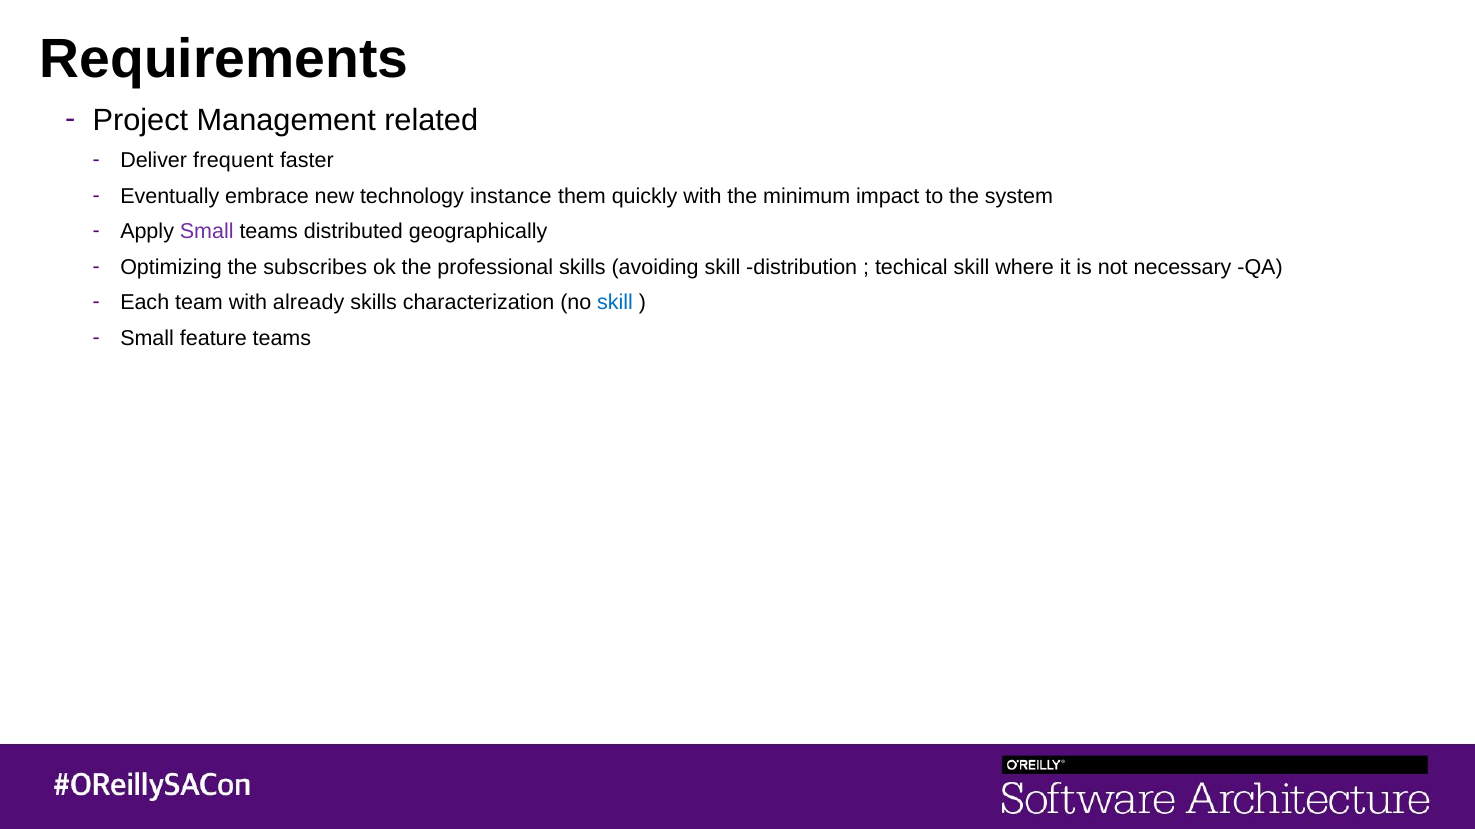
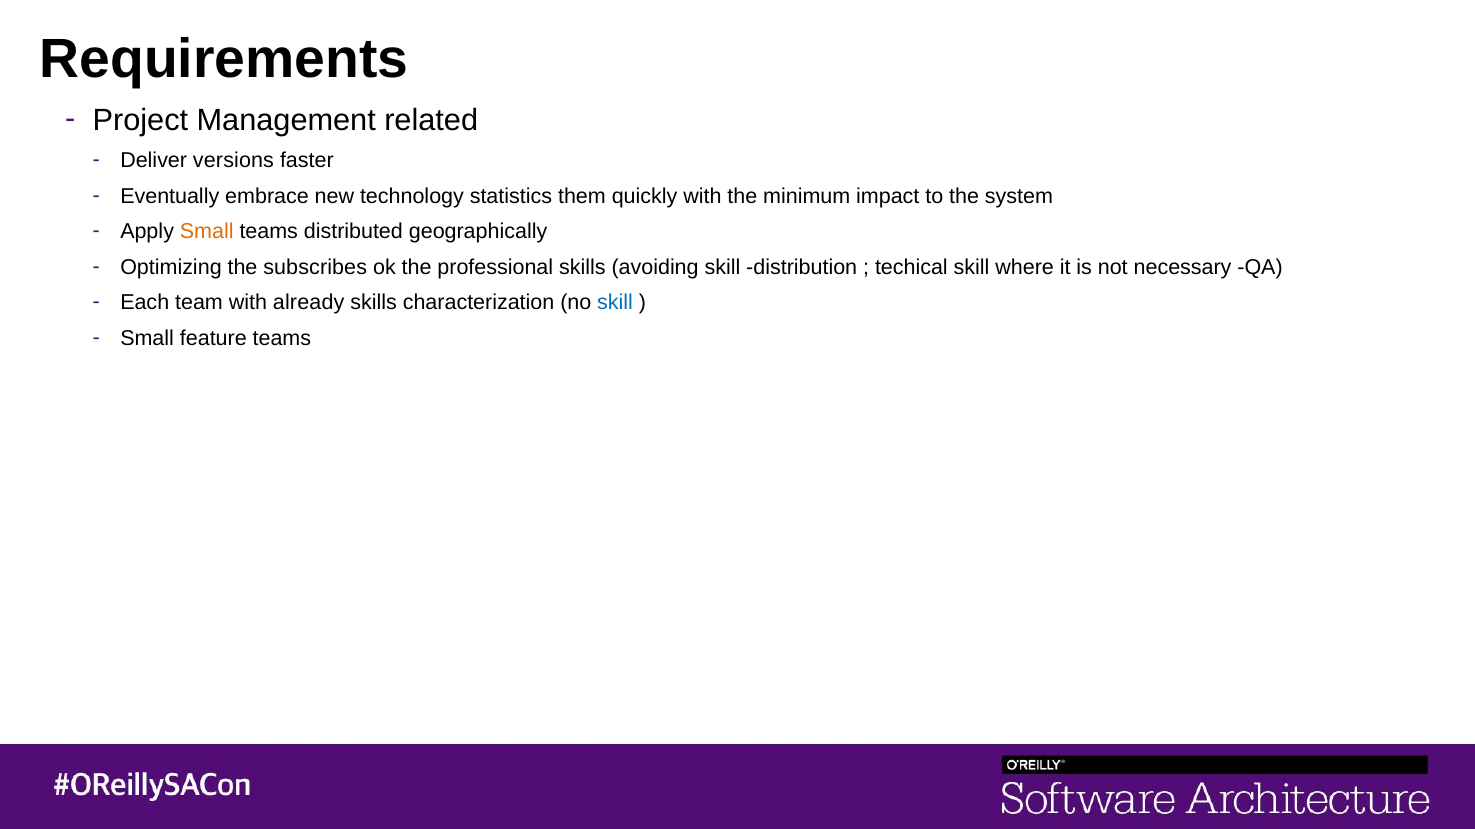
frequent: frequent -> versions
instance: instance -> statistics
Small at (207, 232) colour: purple -> orange
